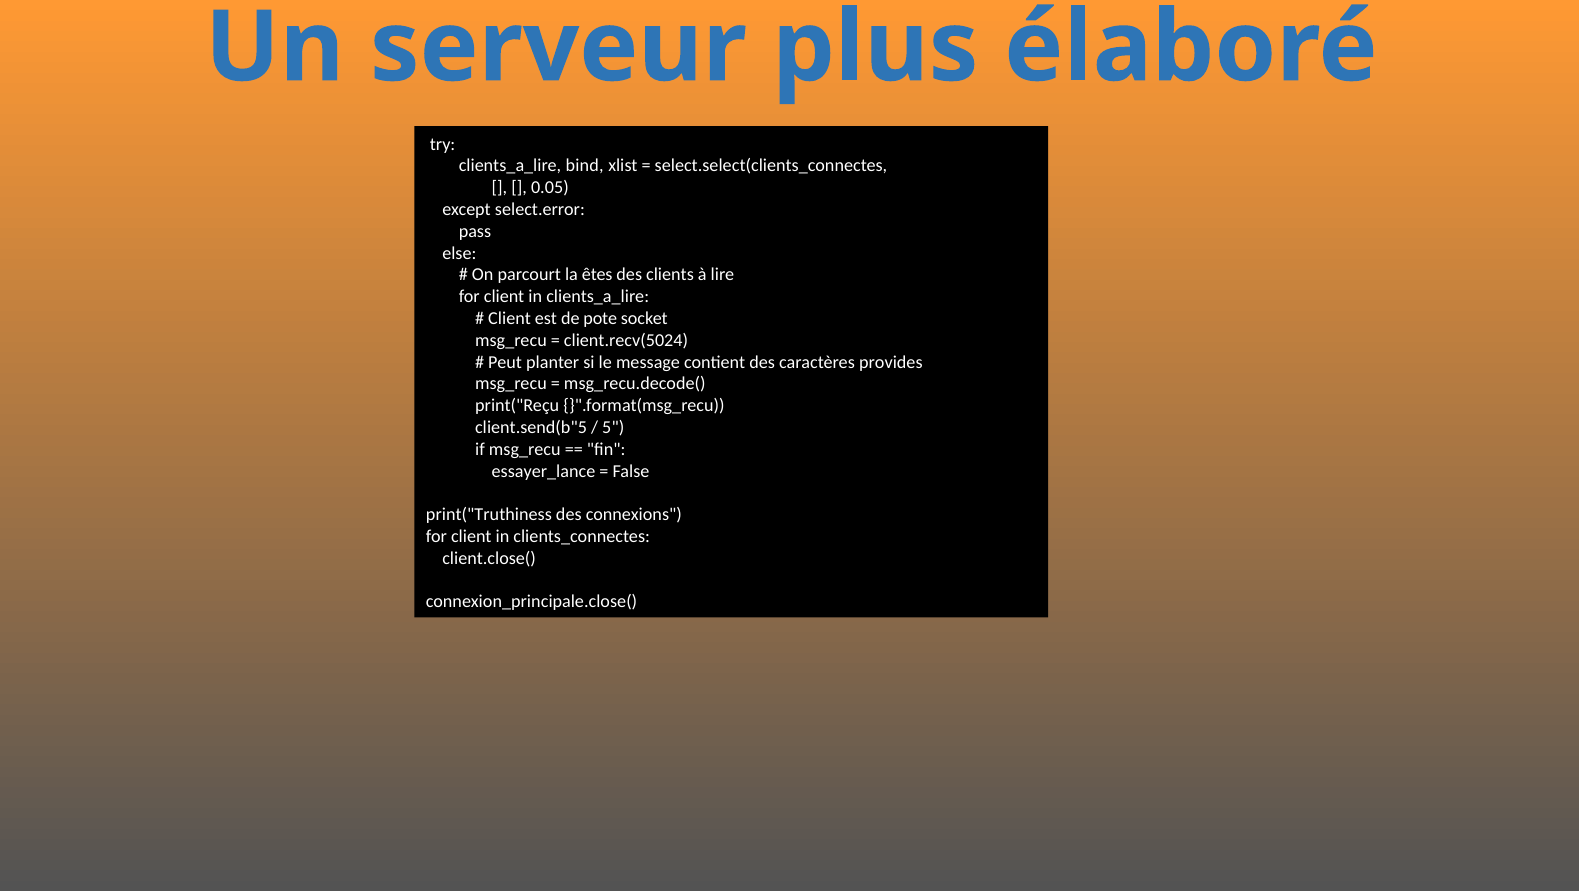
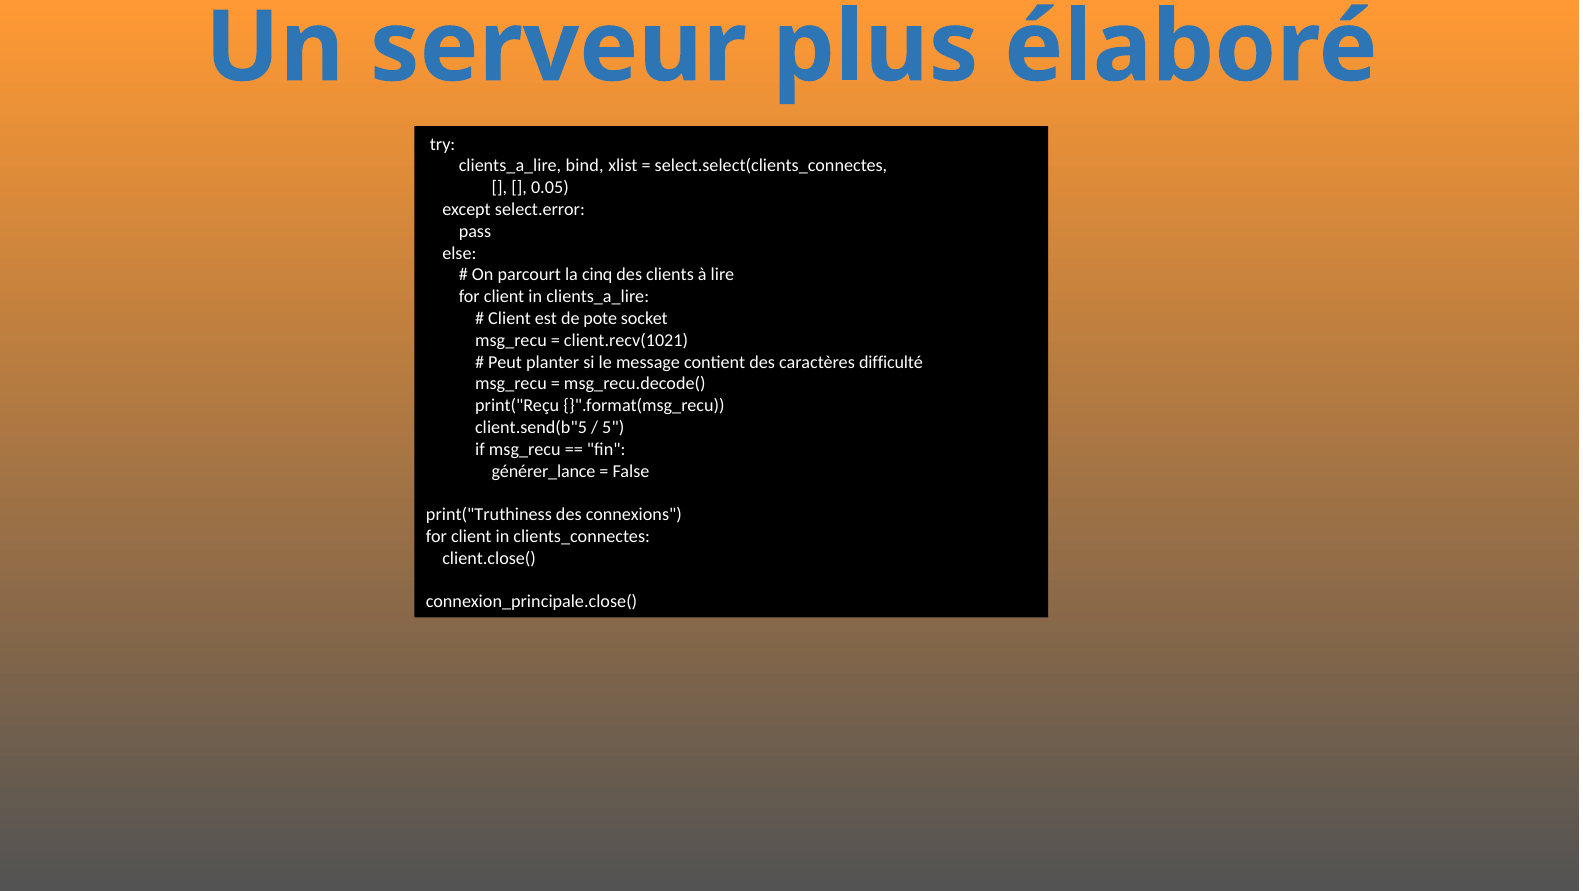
êtes: êtes -> cinq
client.recv(5024: client.recv(5024 -> client.recv(1021
provides: provides -> difficulté
essayer_lance: essayer_lance -> générer_lance
